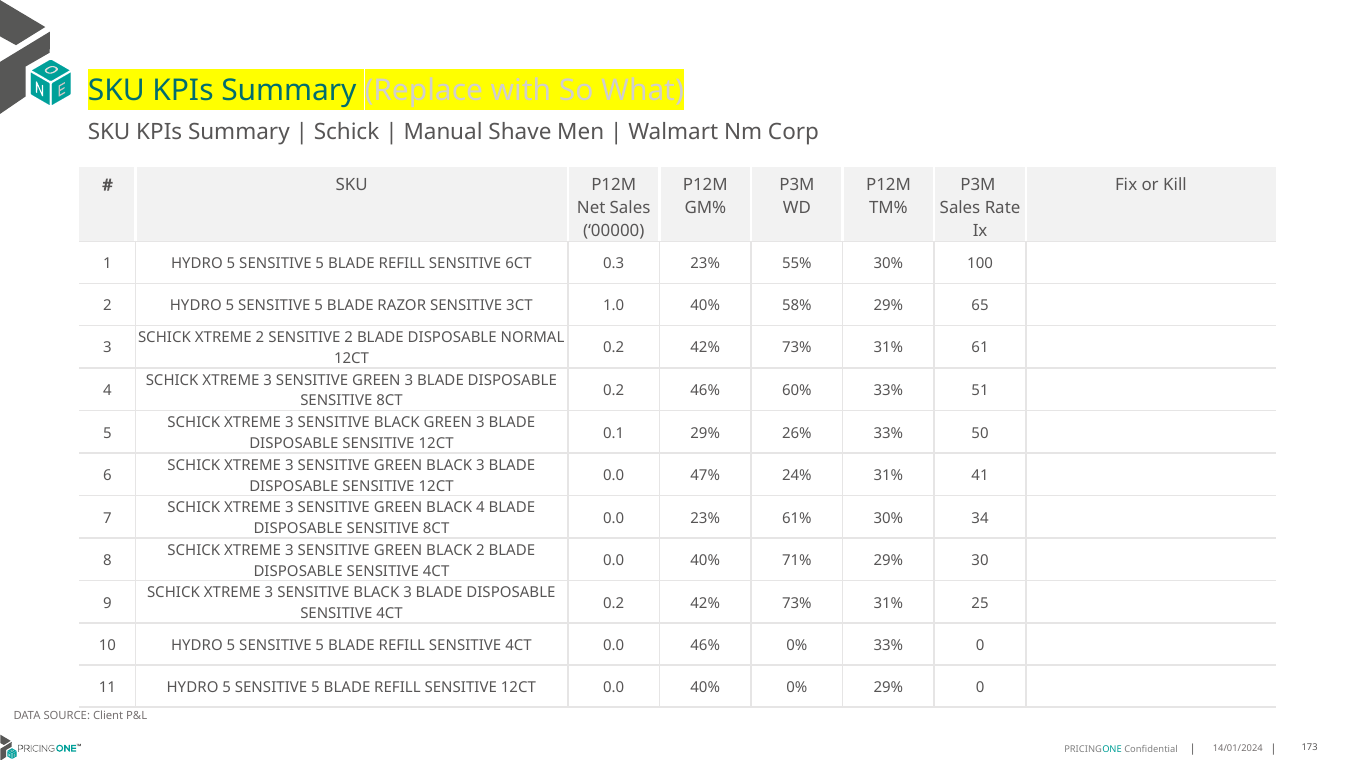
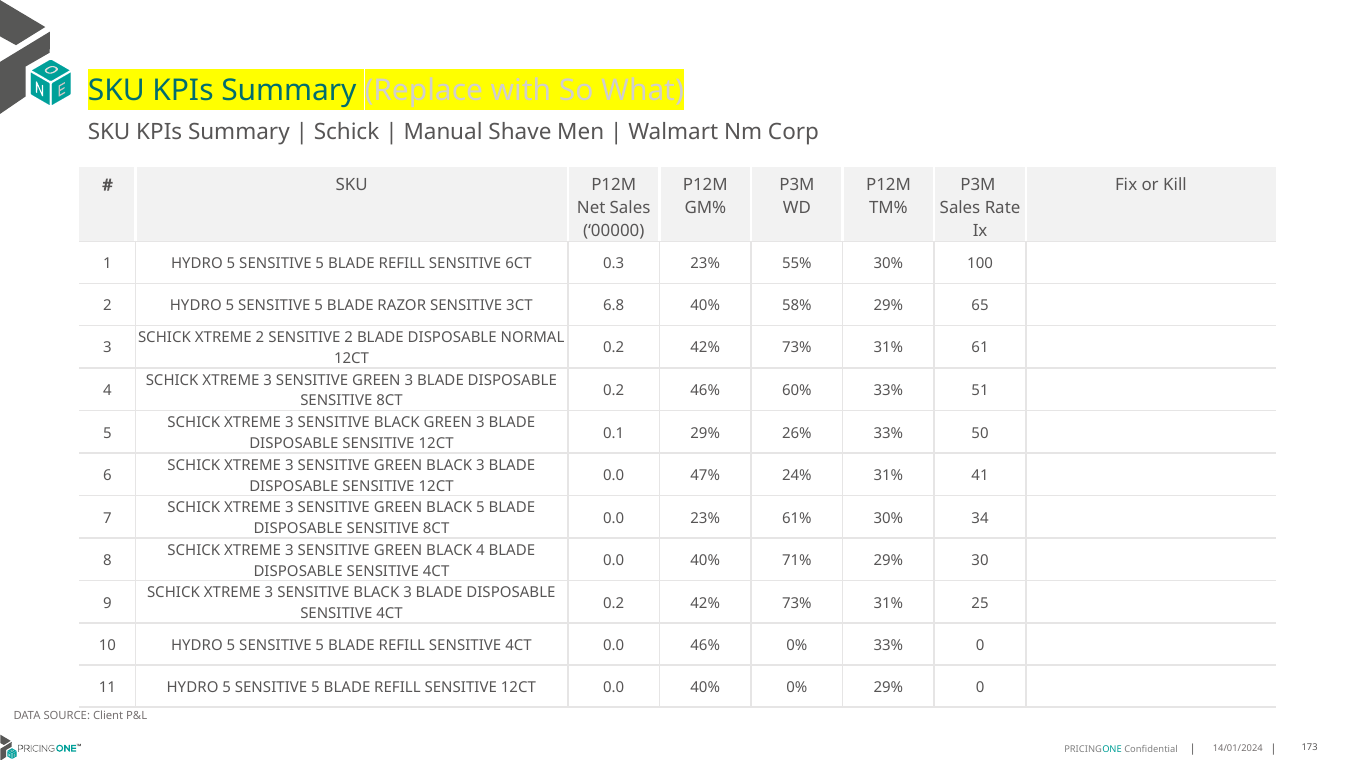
1.0: 1.0 -> 6.8
BLACK 4: 4 -> 5
BLACK 2: 2 -> 4
